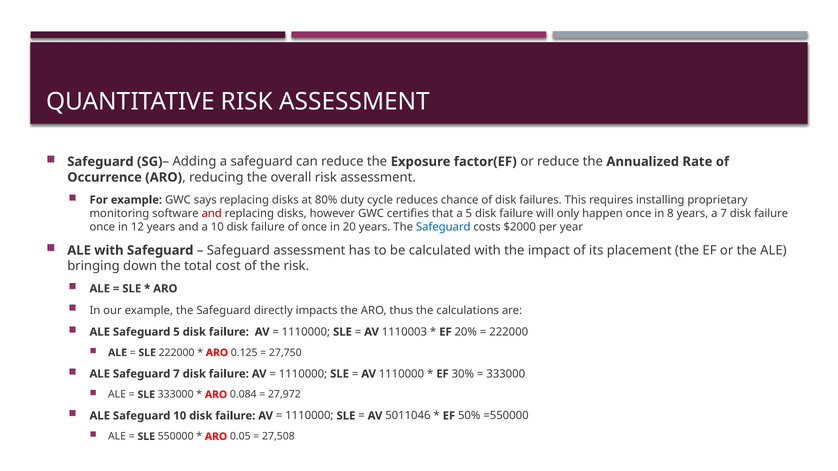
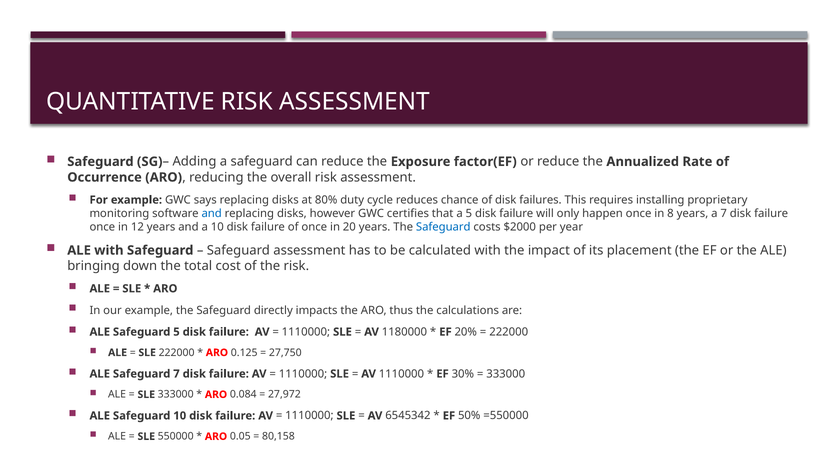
and at (212, 214) colour: red -> blue
1110003: 1110003 -> 1180000
5011046: 5011046 -> 6545342
27,508: 27,508 -> 80,158
